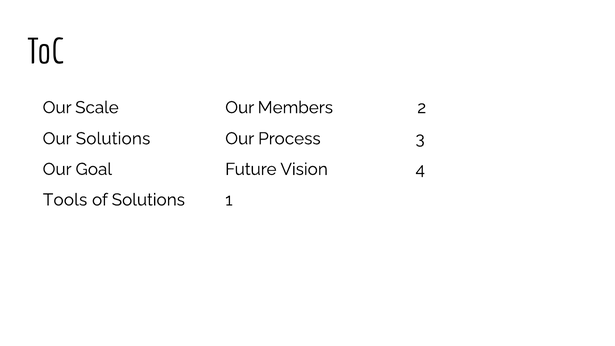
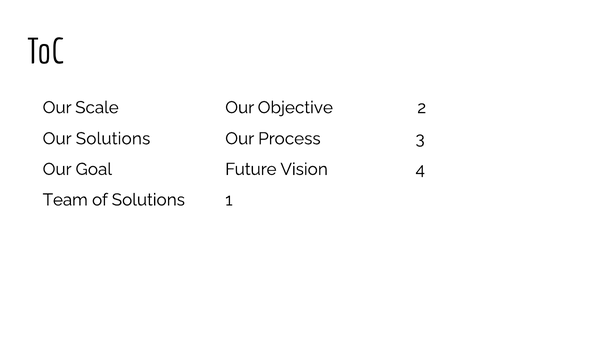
Members: Members -> Objective
Tools: Tools -> Team
